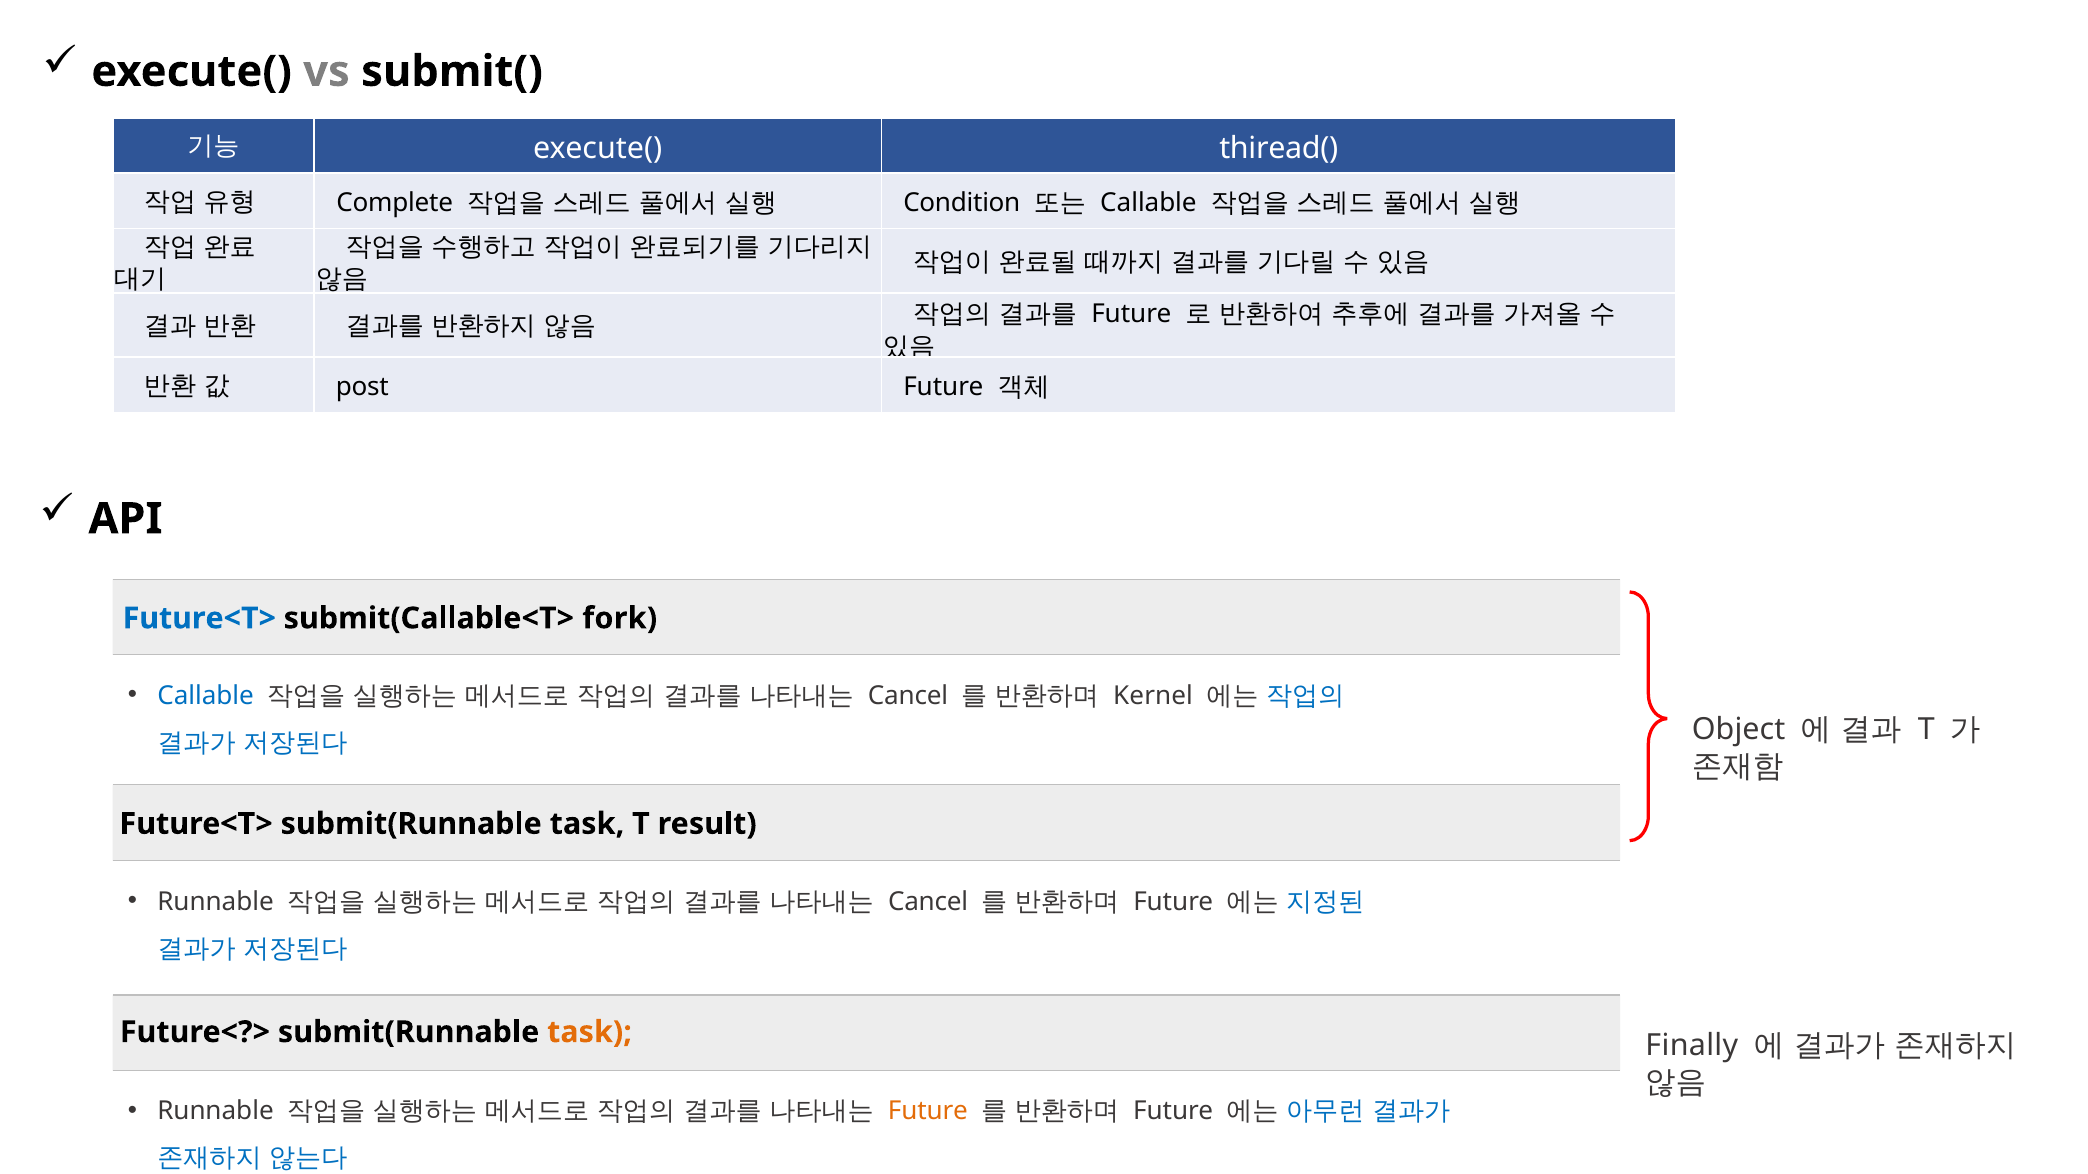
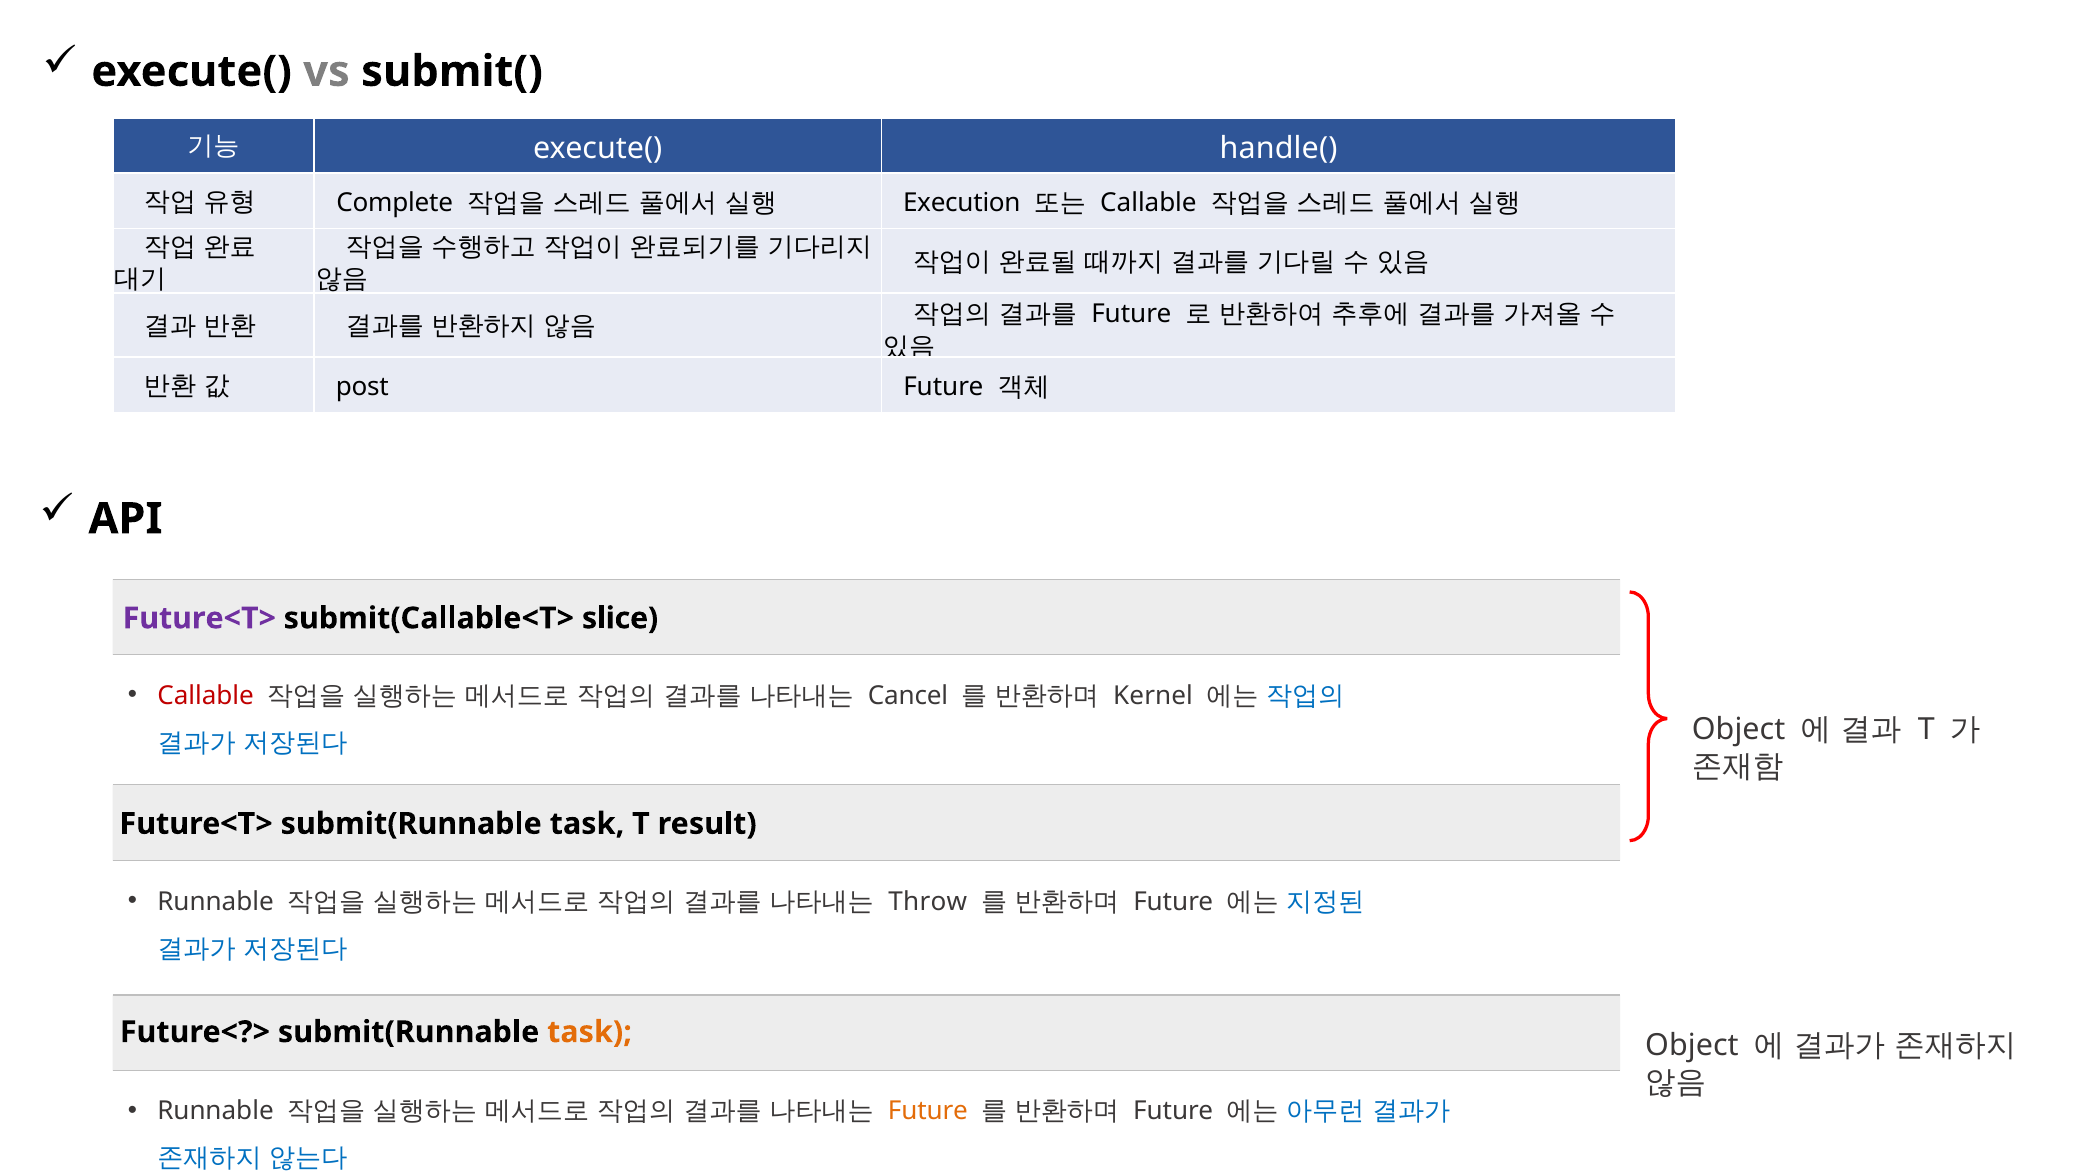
thiread(: thiread( -> handle(
Condition: Condition -> Execution
Future<T> at (199, 619) colour: blue -> purple
fork: fork -> slice
Callable at (206, 696) colour: blue -> red
Cancel at (928, 902): Cancel -> Throw
Finally at (1692, 1046): Finally -> Object
